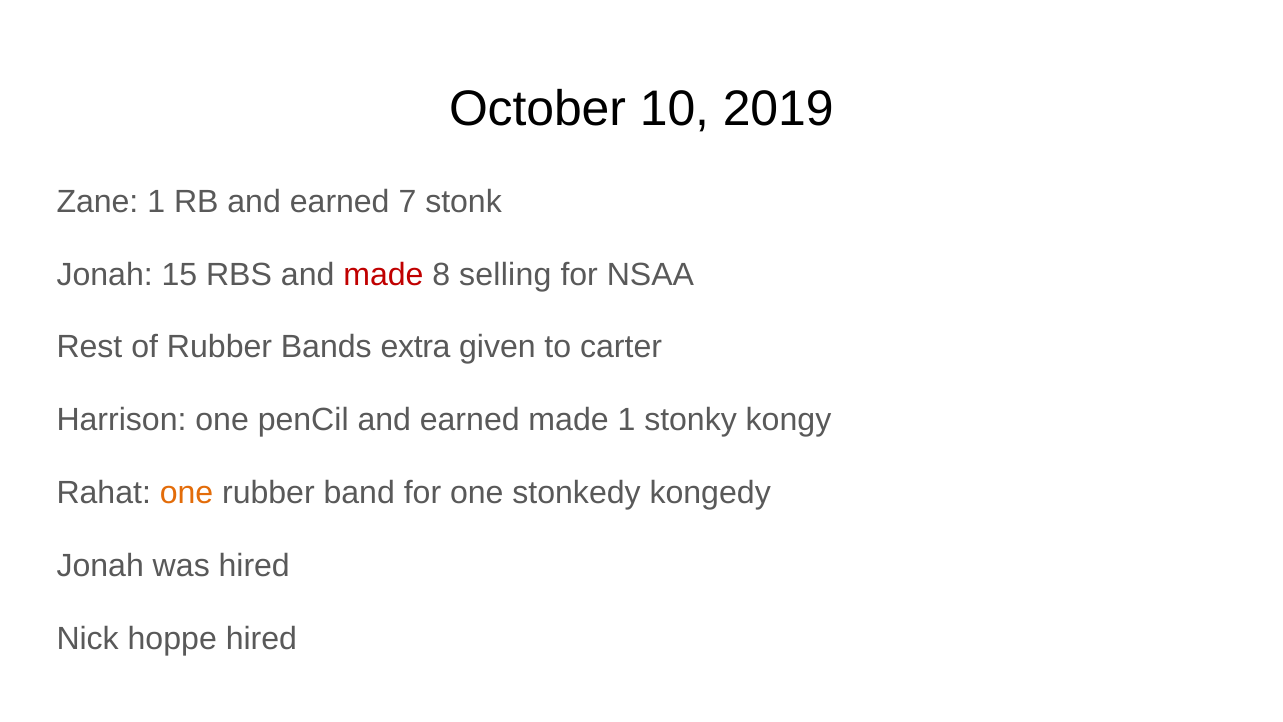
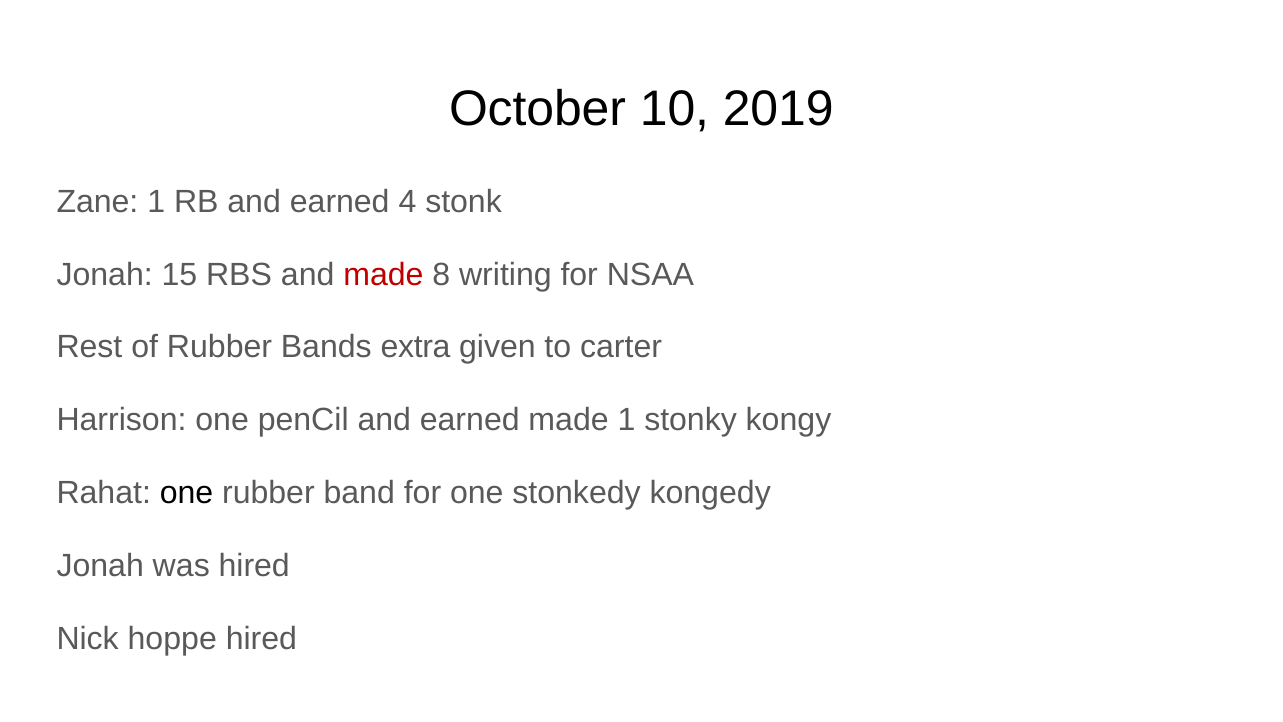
7: 7 -> 4
selling: selling -> writing
one at (187, 493) colour: orange -> black
